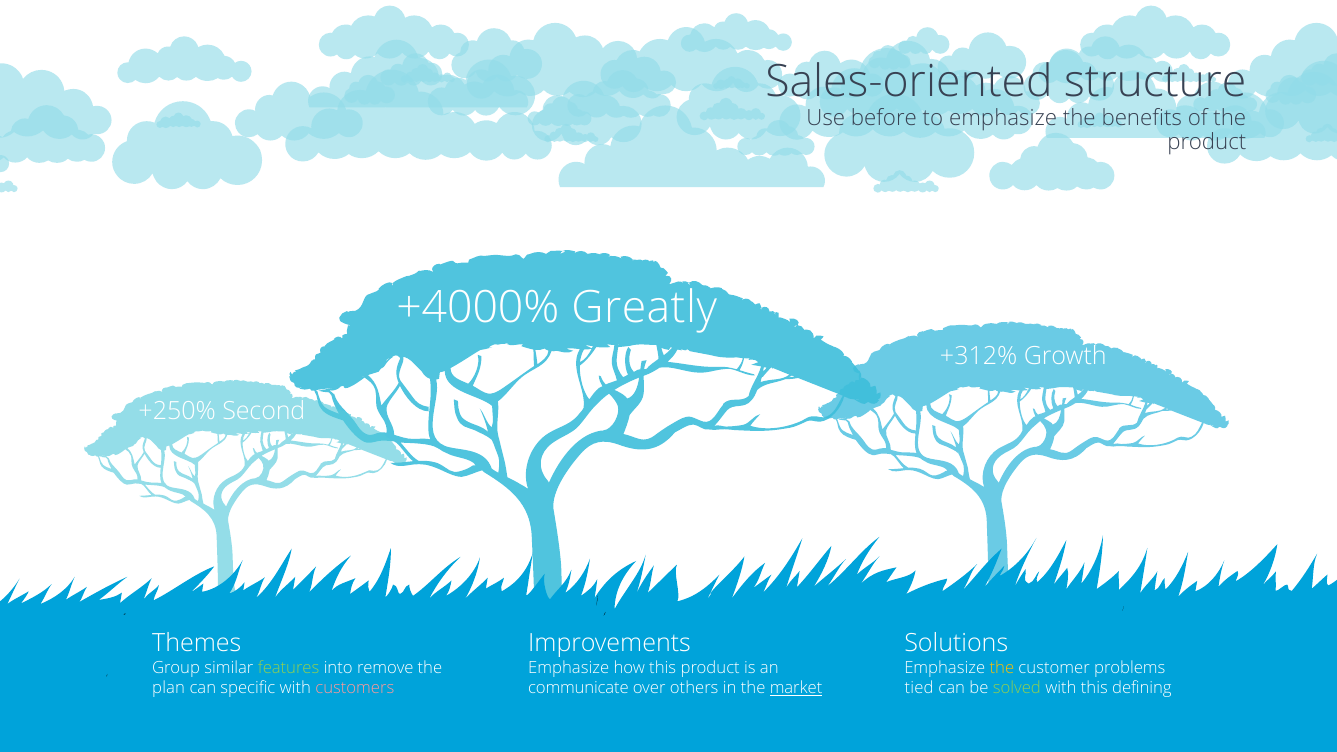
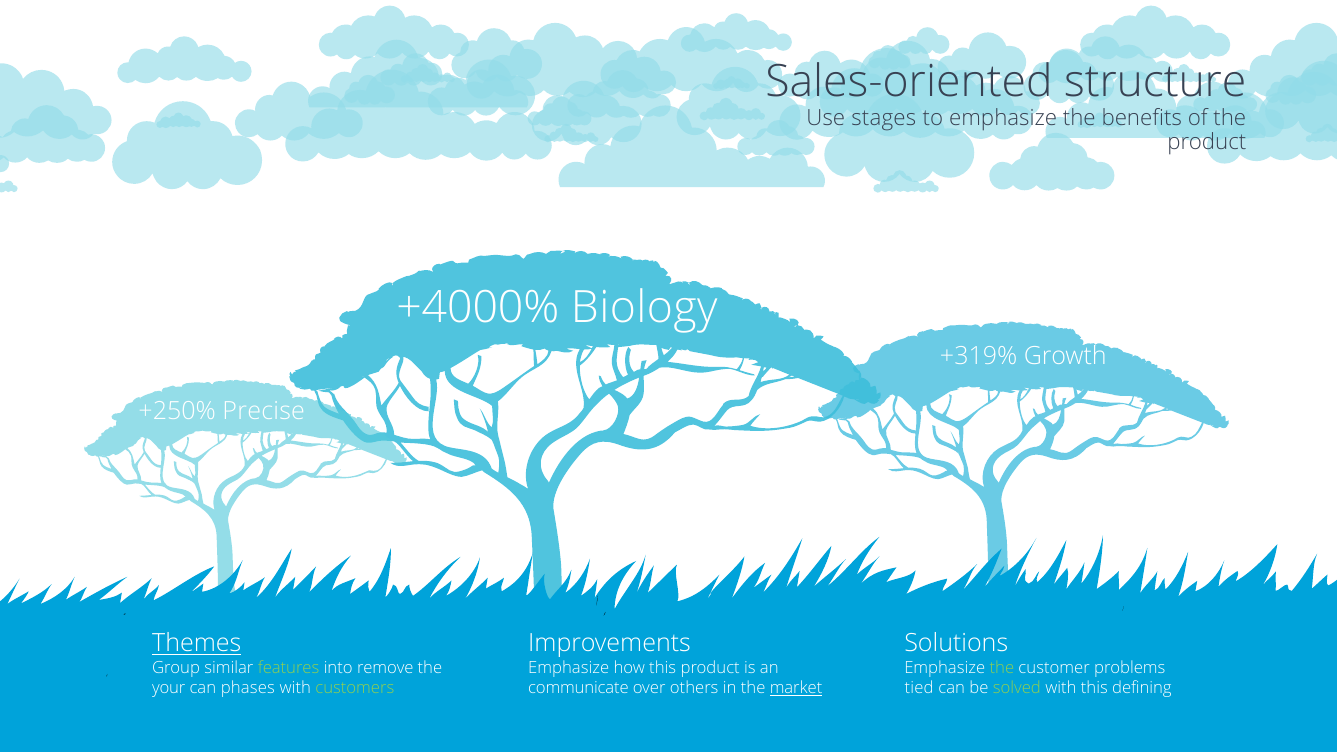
before: before -> stages
Greatly: Greatly -> Biology
+312%: +312% -> +319%
Second: Second -> Precise
Themes underline: none -> present
the at (1002, 668) colour: yellow -> light green
plan: plan -> your
specific: specific -> phases
customers colour: pink -> light green
